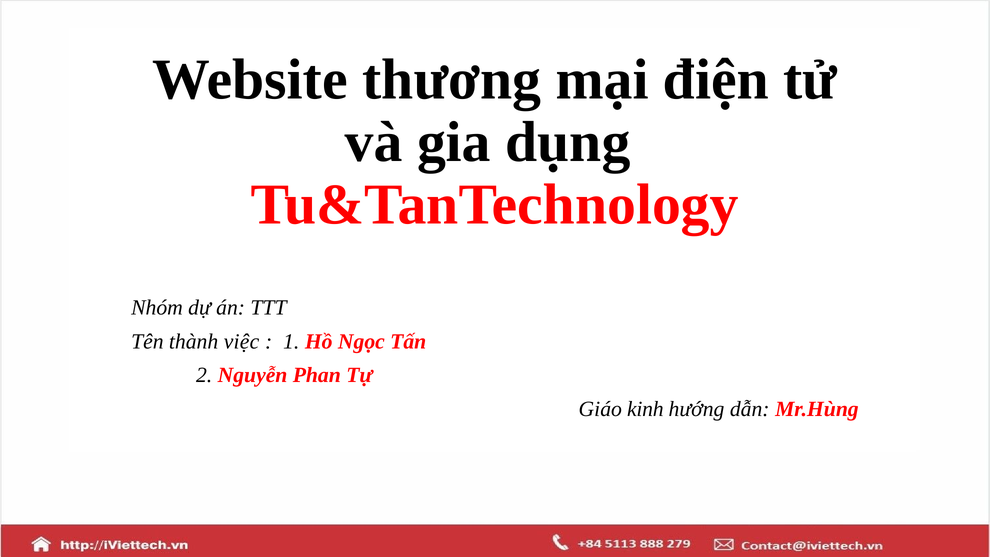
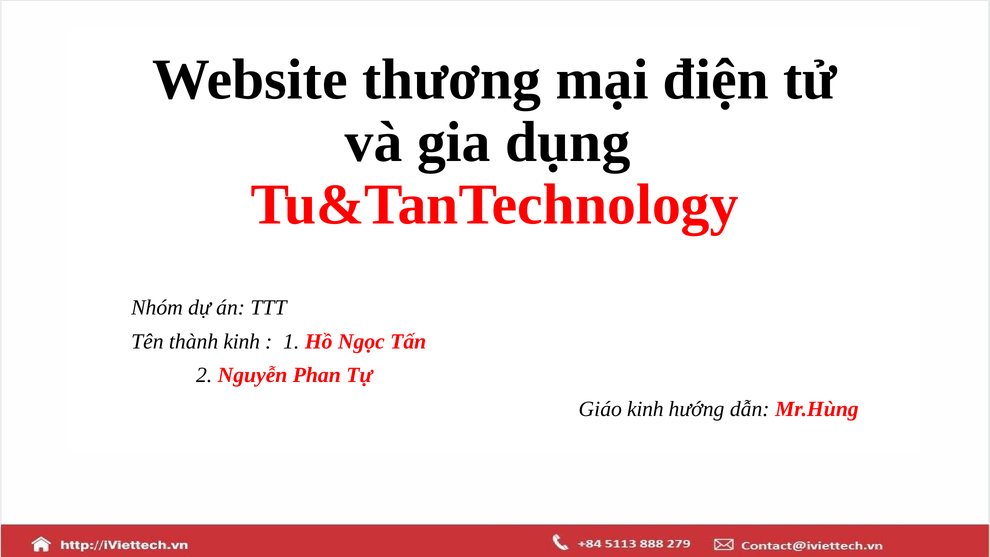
thành việc: việc -> kinh
